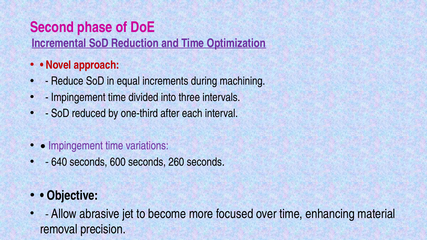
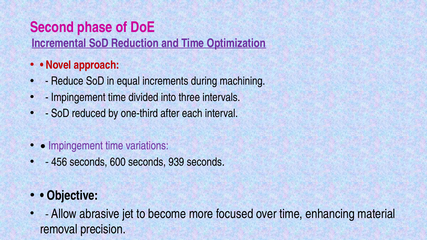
640: 640 -> 456
260: 260 -> 939
